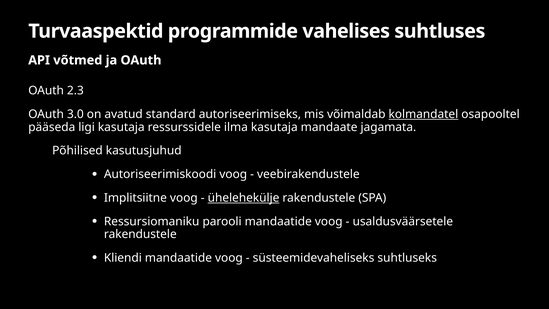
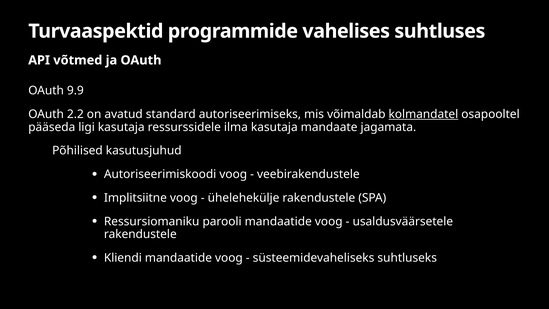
2.3: 2.3 -> 9.9
3.0: 3.0 -> 2.2
ühelehekülje underline: present -> none
